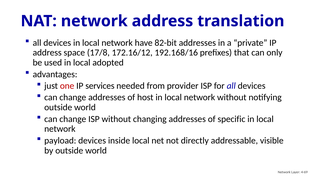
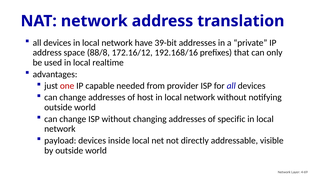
82-bit: 82-bit -> 39-bit
17/8: 17/8 -> 88/8
adopted: adopted -> realtime
services: services -> capable
